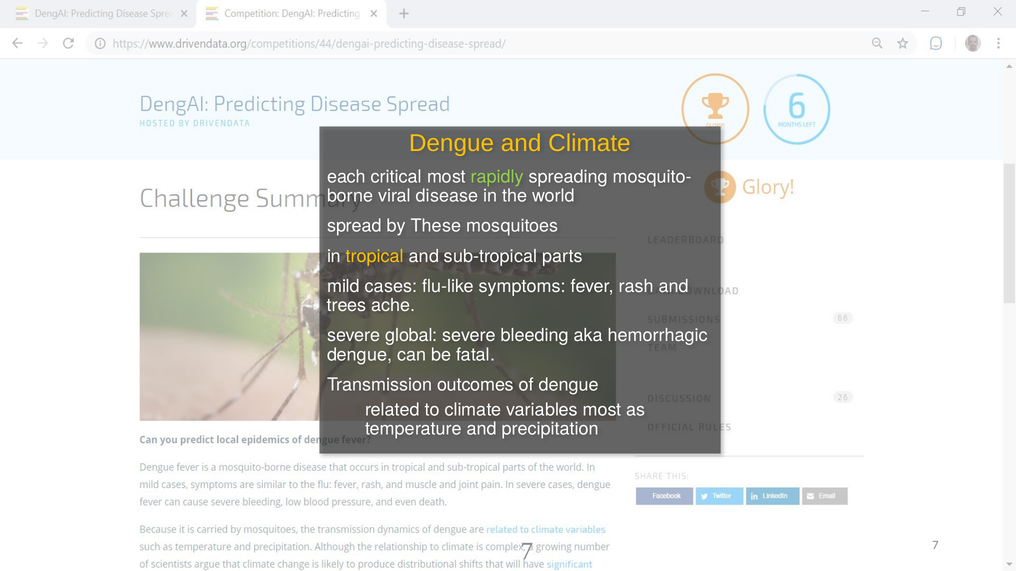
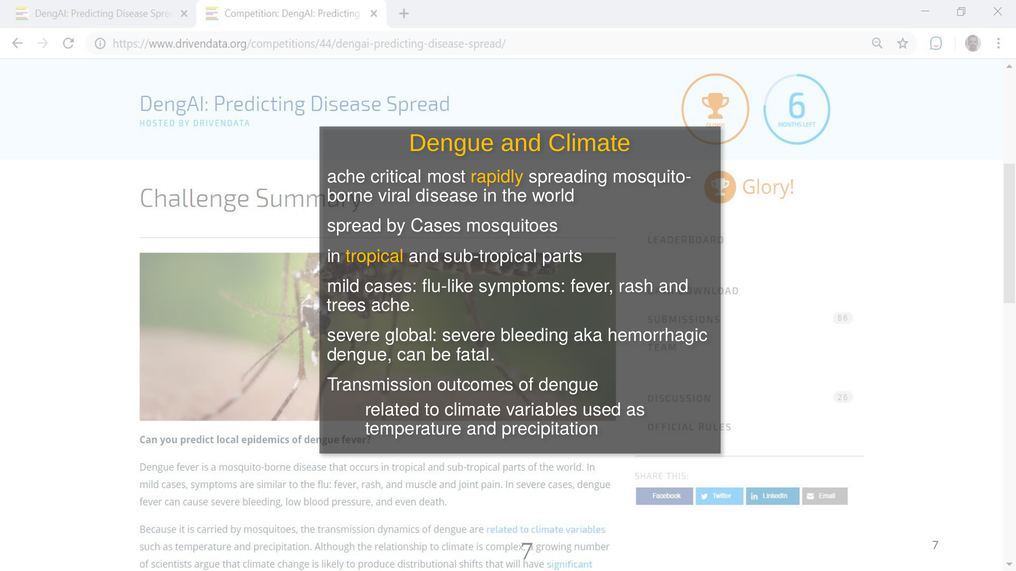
each at (346, 177): each -> ache
rapidly colour: light green -> yellow
by These: These -> Cases
variables most: most -> used
